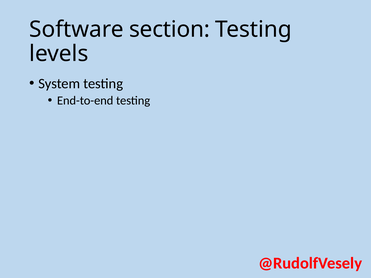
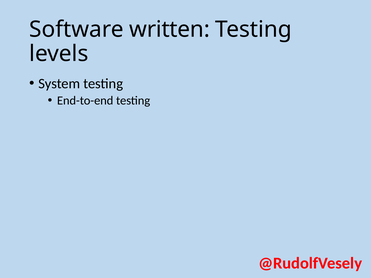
section: section -> written
